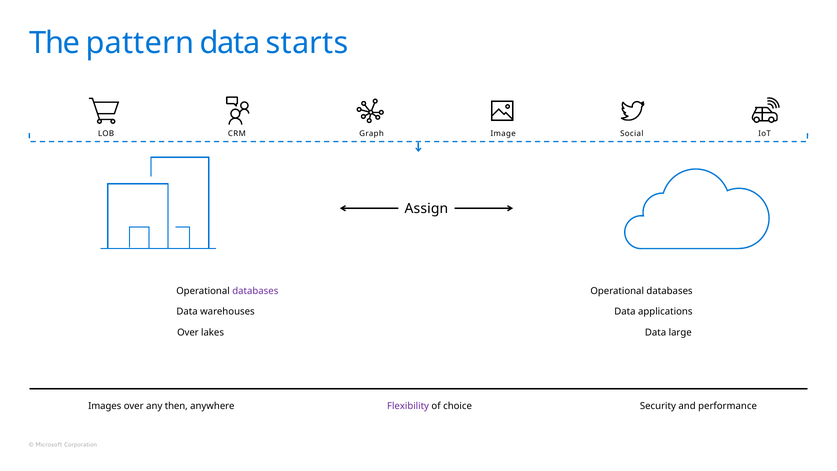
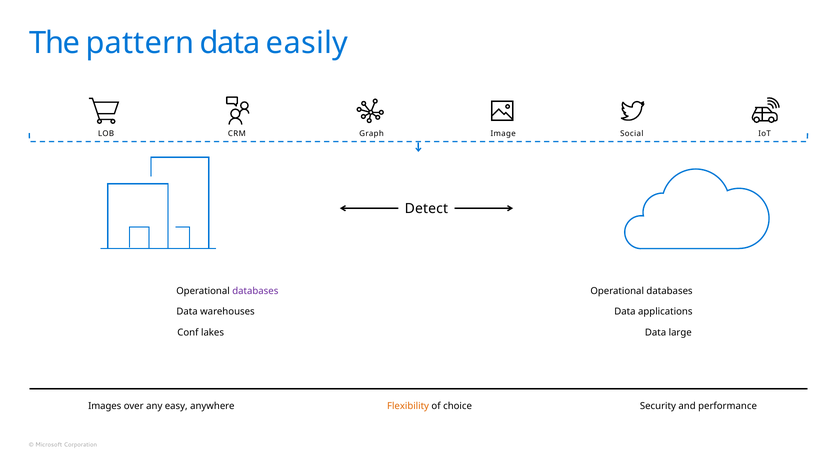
starts: starts -> easily
Assign: Assign -> Detect
Over at (188, 332): Over -> Conf
then: then -> easy
Flexibility colour: purple -> orange
